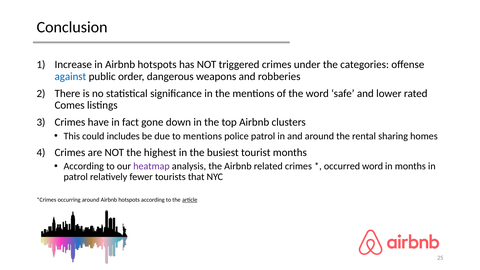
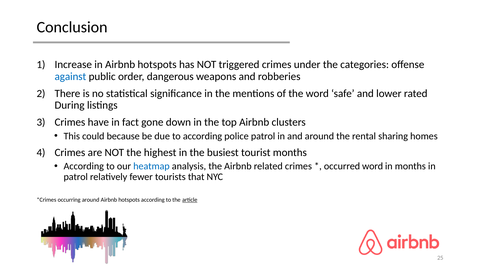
Comes: Comes -> During
includes: includes -> because
to mentions: mentions -> according
heatmap colour: purple -> blue
